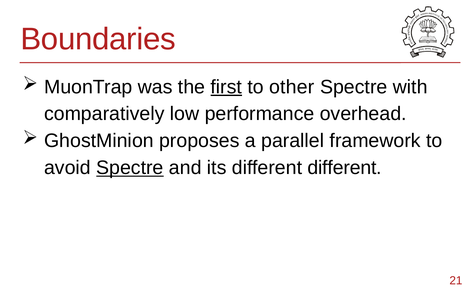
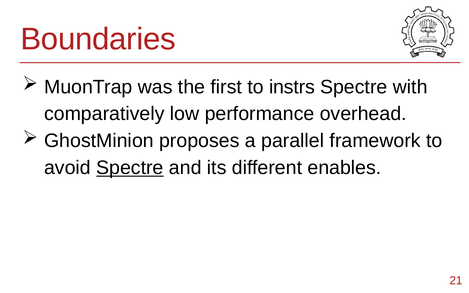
first underline: present -> none
other: other -> instrs
different different: different -> enables
